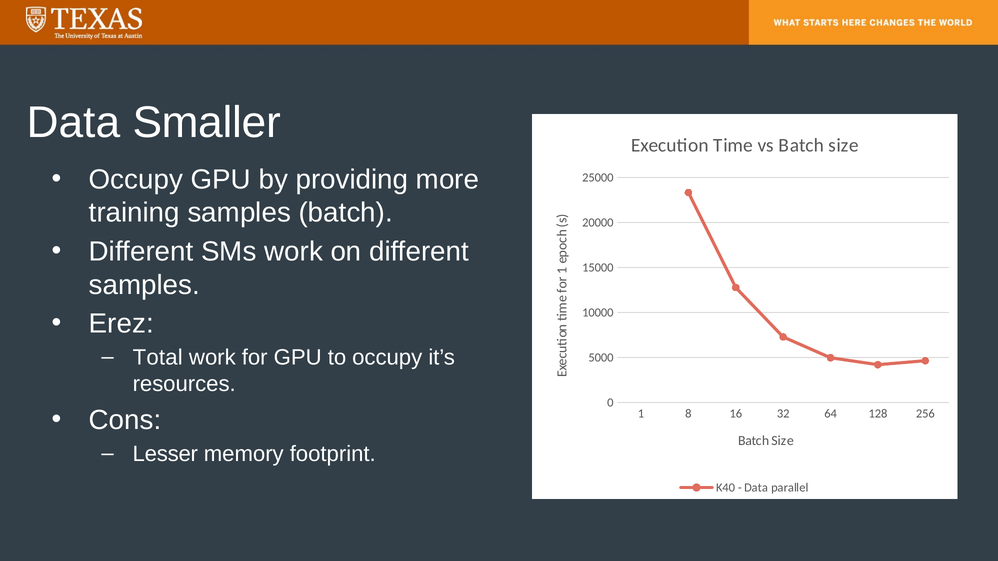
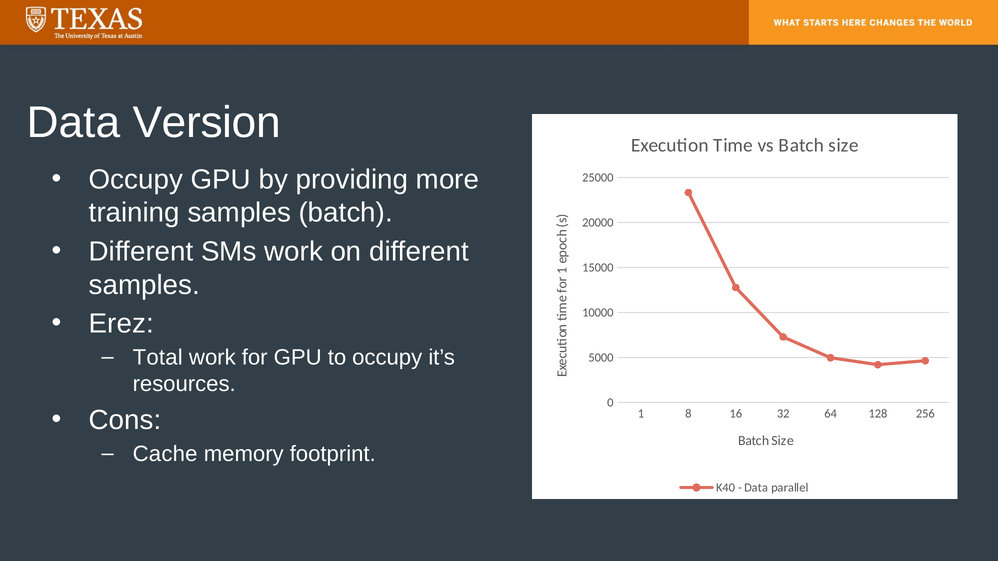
Smaller: Smaller -> Version
Lesser: Lesser -> Cache
